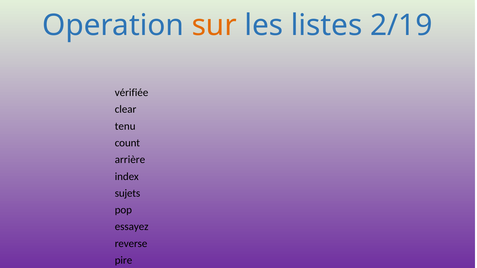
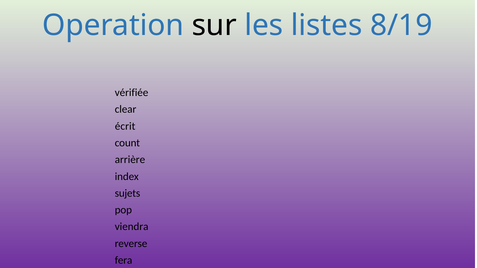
sur colour: orange -> black
2/19: 2/19 -> 8/19
tenu: tenu -> écrit
essayez: essayez -> viendra
pire: pire -> fera
